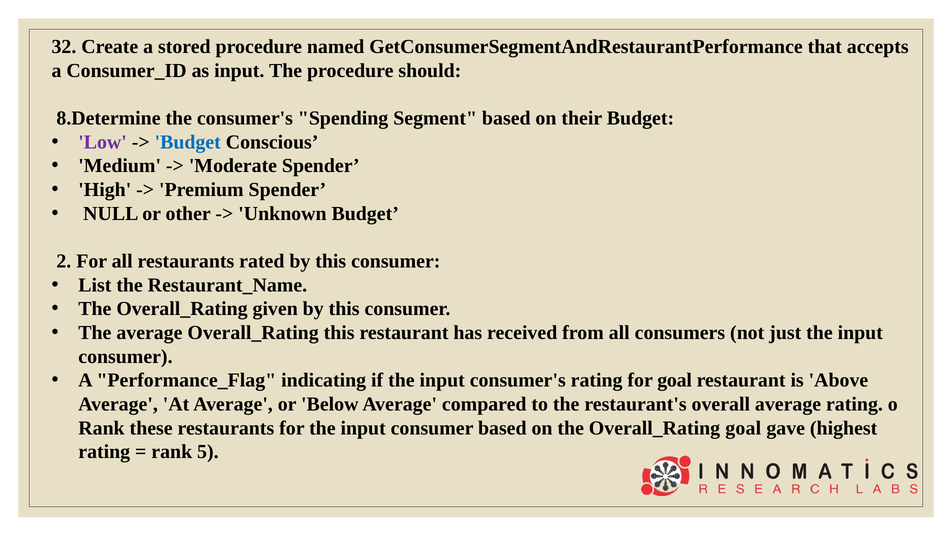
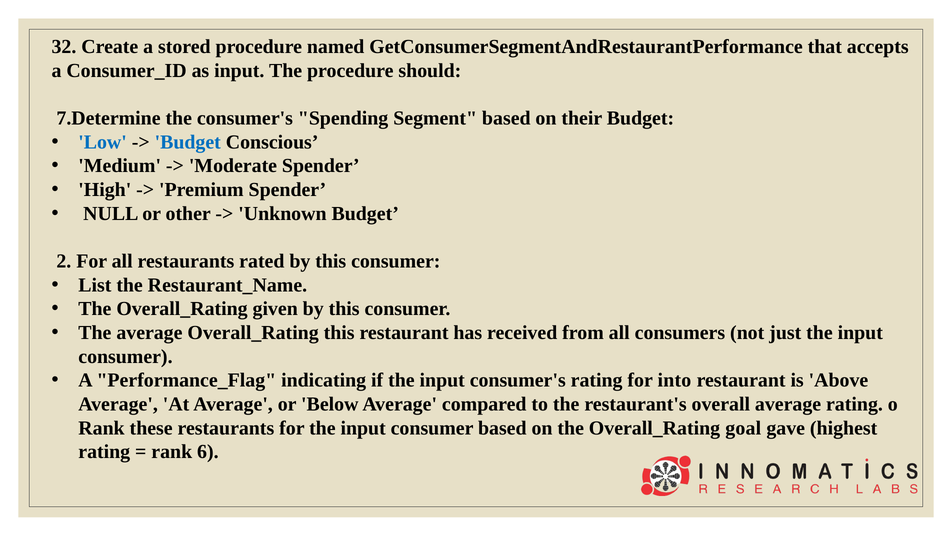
8.Determine: 8.Determine -> 7.Determine
Low colour: purple -> blue
for goal: goal -> into
5: 5 -> 6
